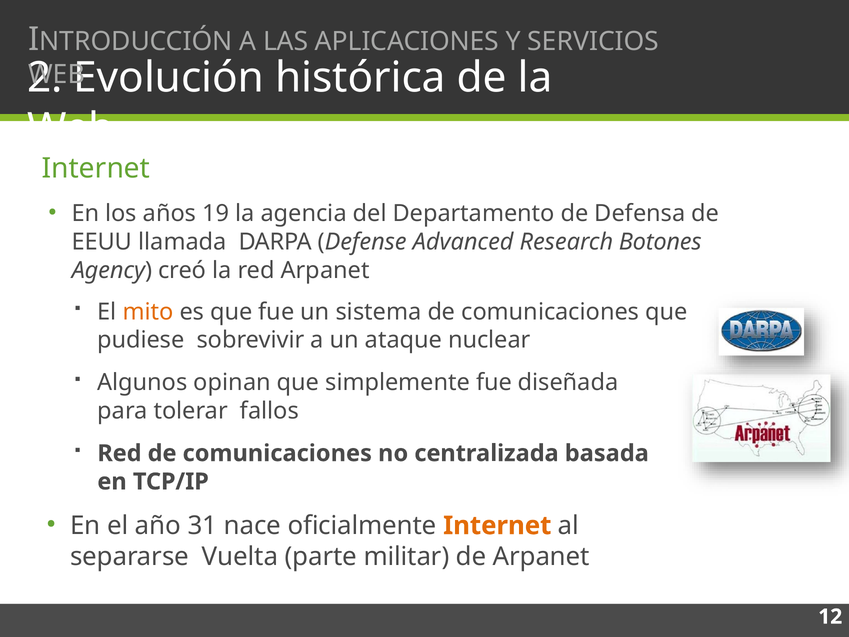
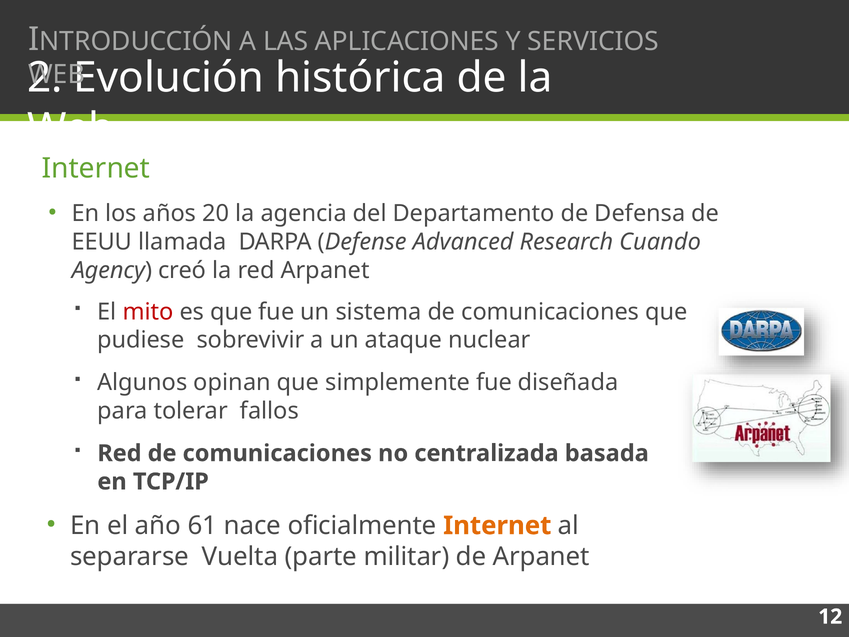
19: 19 -> 20
Botones: Botones -> Cuando
mito colour: orange -> red
31: 31 -> 61
